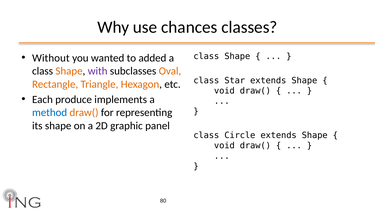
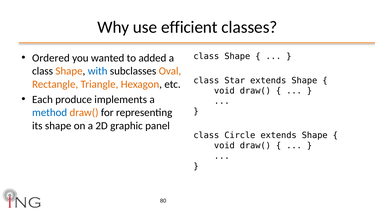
chances: chances -> efficient
Without: Without -> Ordered
with colour: purple -> blue
